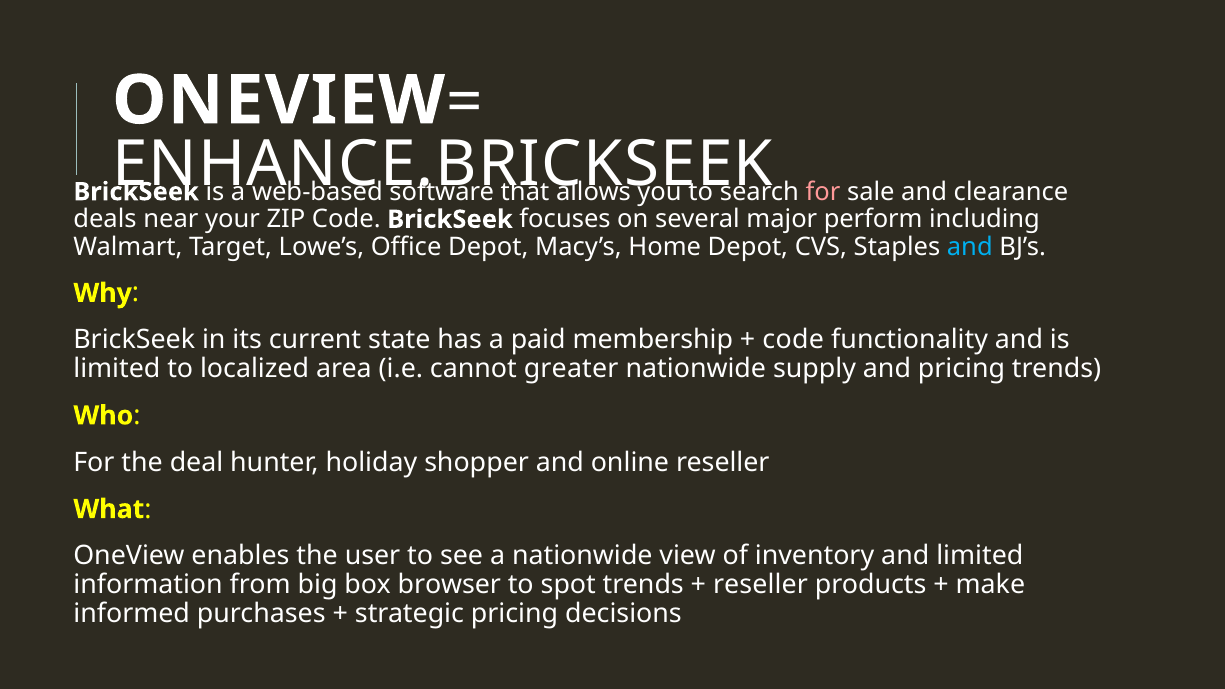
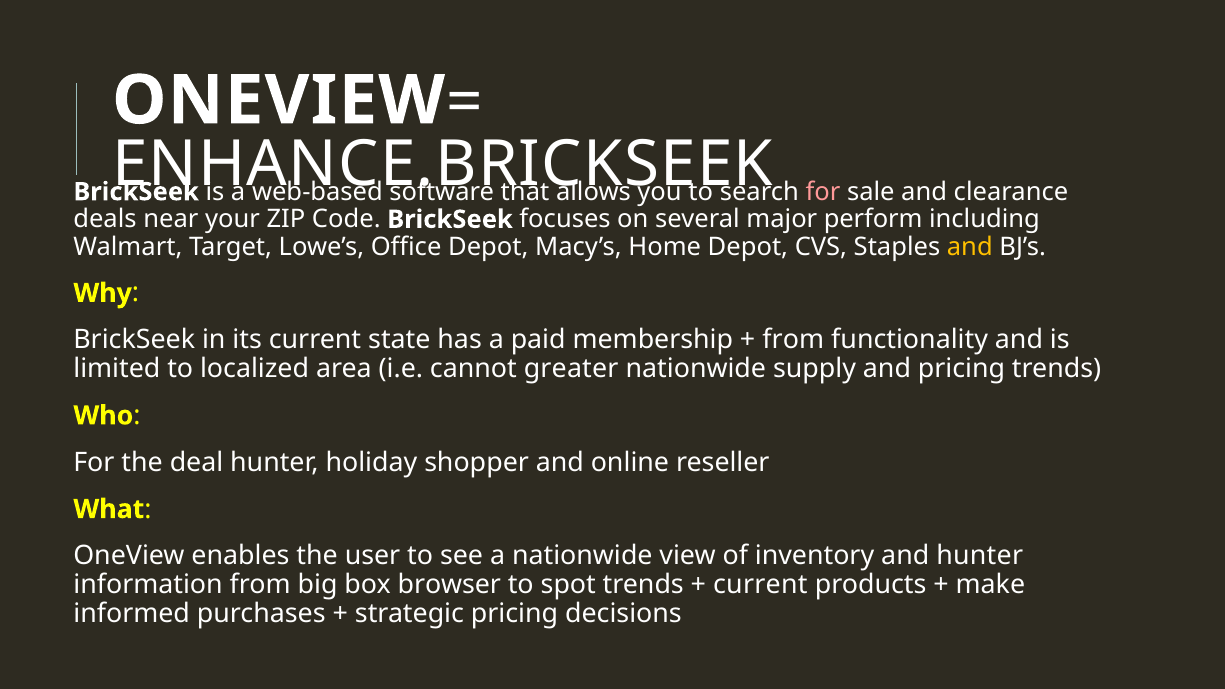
and at (970, 247) colour: light blue -> yellow
code at (793, 340): code -> from
and limited: limited -> hunter
reseller at (760, 585): reseller -> current
